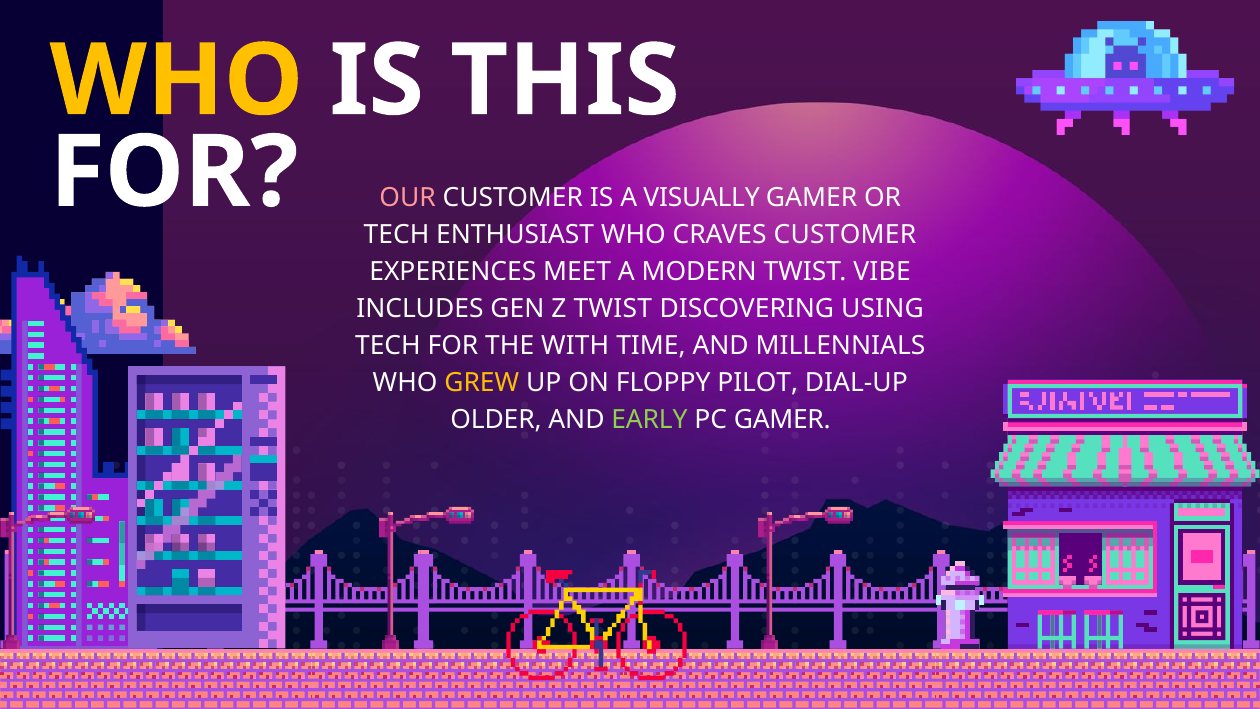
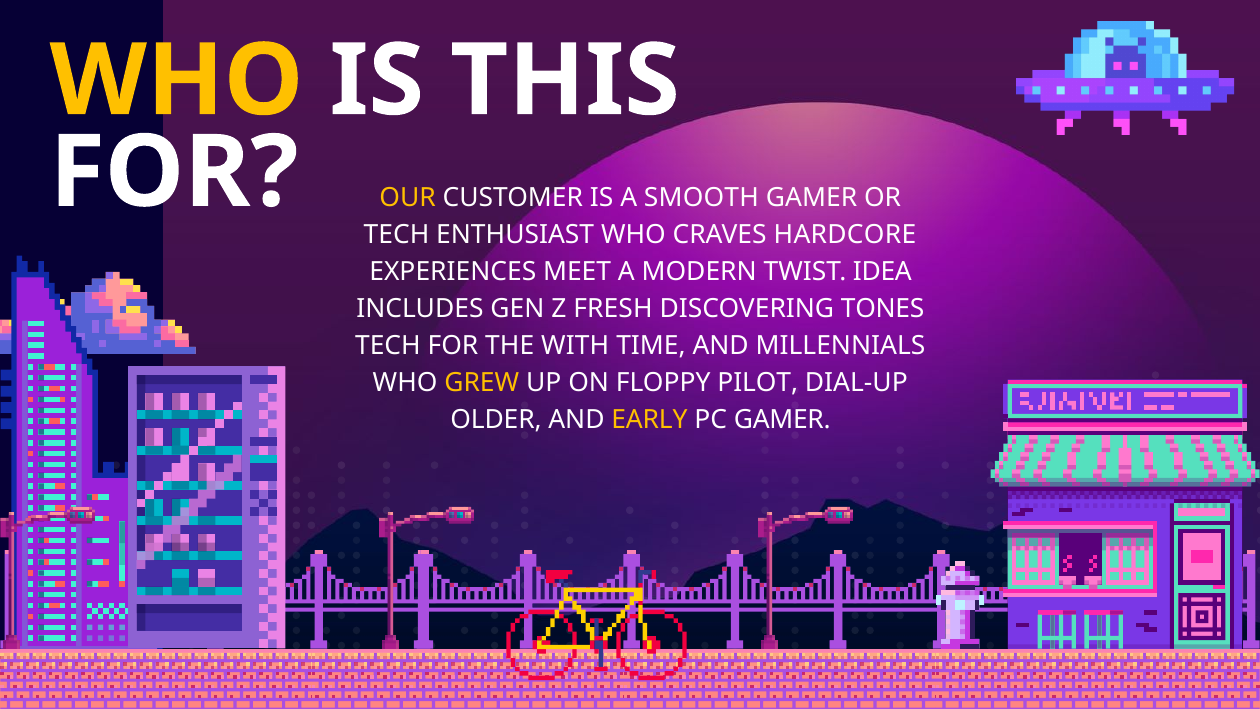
OUR colour: pink -> yellow
VISUALLY: VISUALLY -> SMOOTH
CRAVES CUSTOMER: CUSTOMER -> HARDCORE
VIBE: VIBE -> IDEA
Z TWIST: TWIST -> FRESH
USING: USING -> TONES
EARLY colour: light green -> yellow
